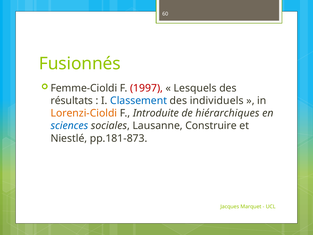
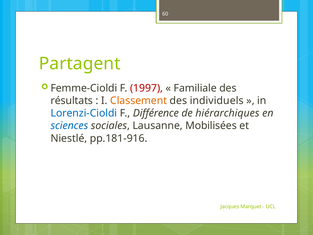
Fusionnés: Fusionnés -> Partagent
Lesquels: Lesquels -> Familiale
Classement colour: blue -> orange
Lorenzi-Cioldi colour: orange -> blue
Introduite: Introduite -> Différence
Construire: Construire -> Mobilisées
pp.181-873: pp.181-873 -> pp.181-916
